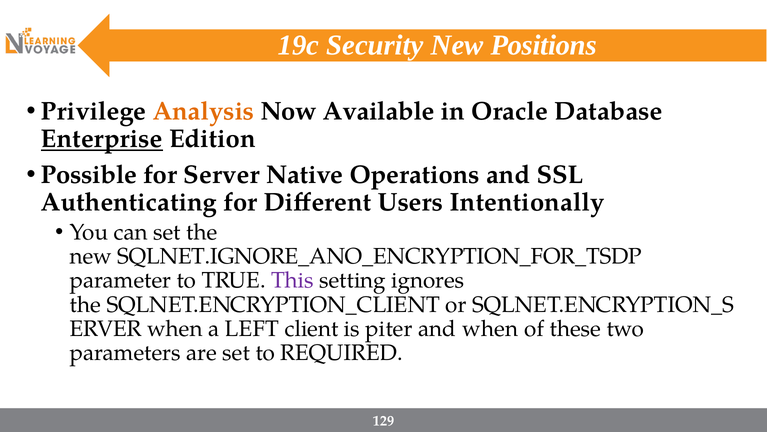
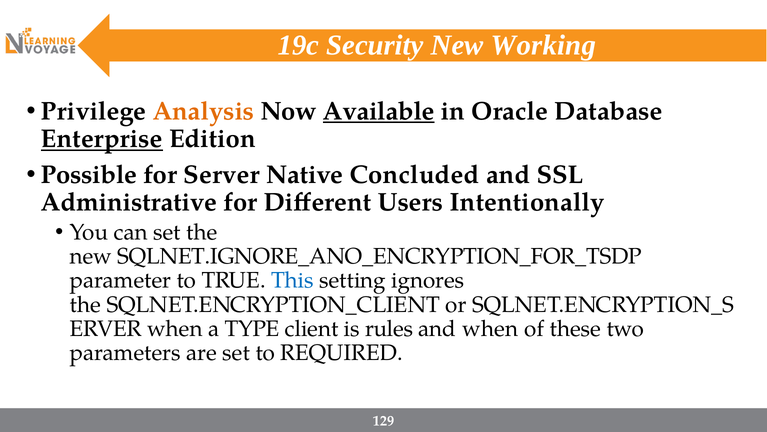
Positions: Positions -> Working
Available underline: none -> present
Operations: Operations -> Concluded
Authenticating: Authenticating -> Administrative
This colour: purple -> blue
LEFT: LEFT -> TYPE
piter: piter -> rules
